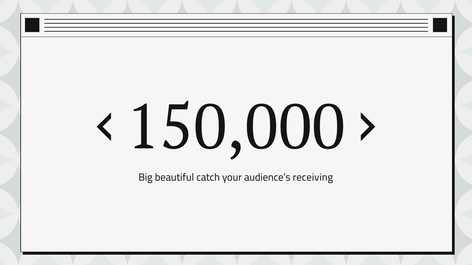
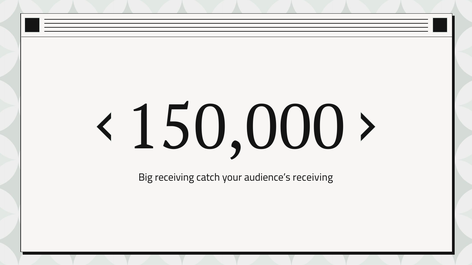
Big beautiful: beautiful -> receiving
